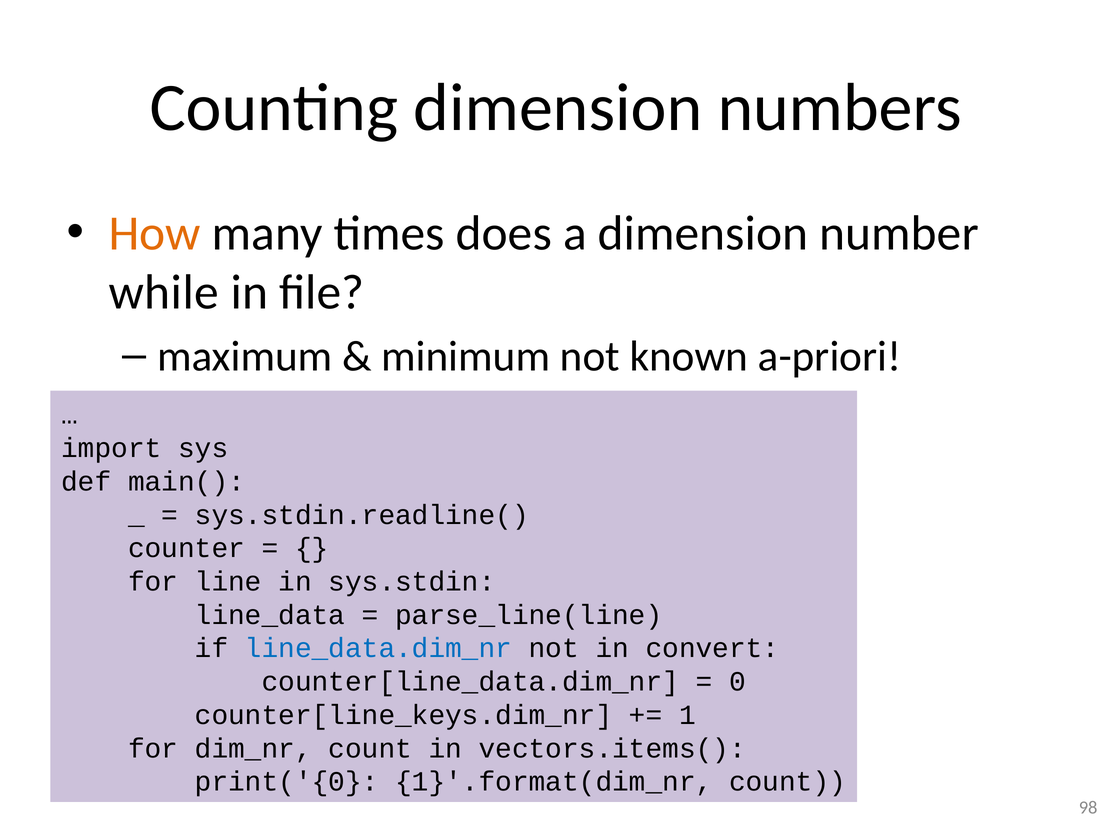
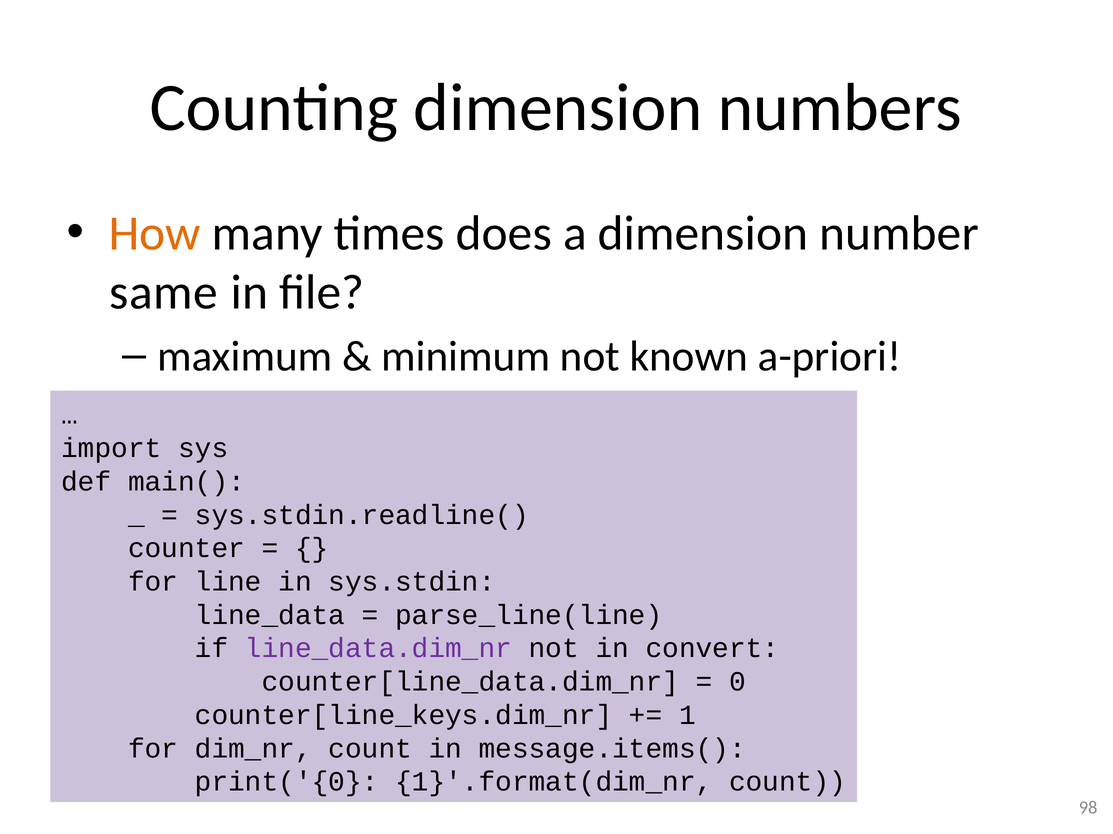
while: while -> same
line_data.dim_nr colour: blue -> purple
vectors.items(: vectors.items( -> message.items(
